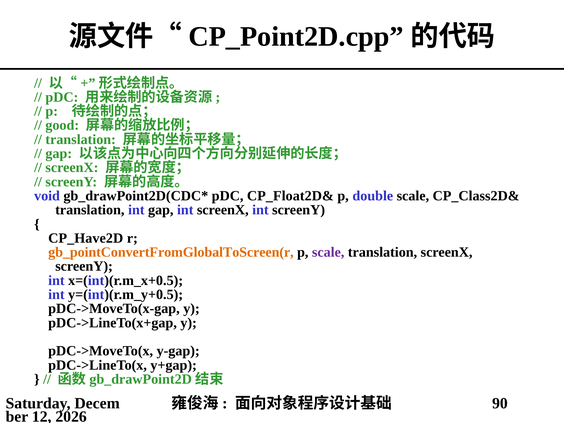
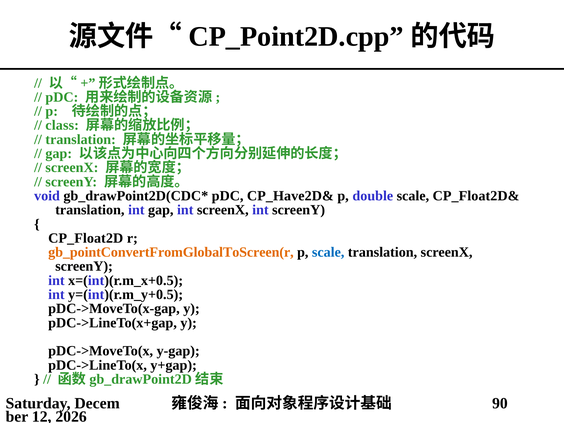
good: good -> class
CP_Float2D&: CP_Float2D& -> CP_Have2D&
CP_Class2D&: CP_Class2D& -> CP_Float2D&
CP_Have2D: CP_Have2D -> CP_Float2D
scale at (328, 252) colour: purple -> blue
